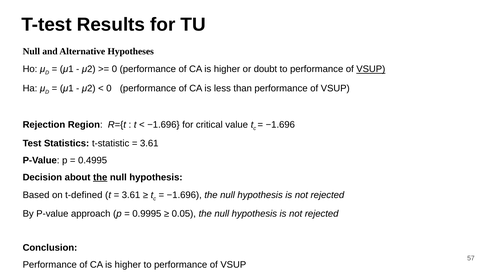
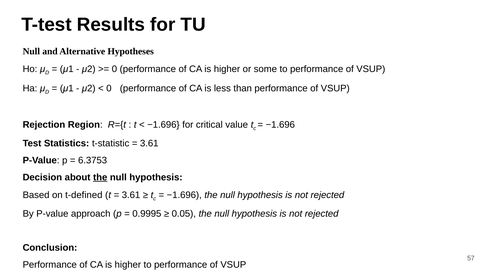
doubt: doubt -> some
VSUP at (371, 69) underline: present -> none
0.4995: 0.4995 -> 6.3753
